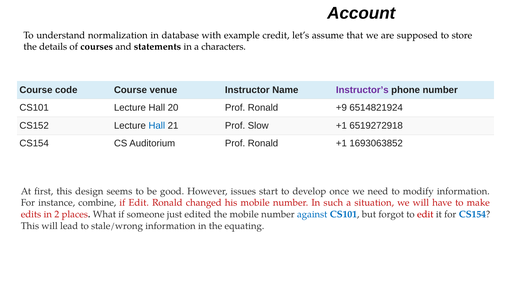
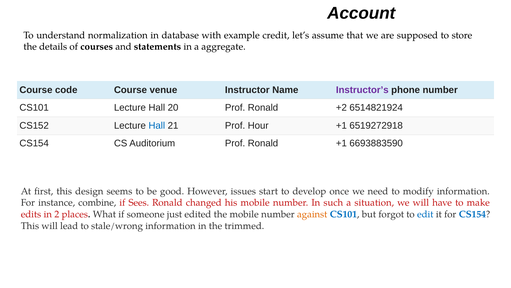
characters: characters -> aggregate
+9: +9 -> +2
Slow: Slow -> Hour
1693063852: 1693063852 -> 6693883590
if Edit: Edit -> Sees
against colour: blue -> orange
edit at (425, 214) colour: red -> blue
equating: equating -> trimmed
